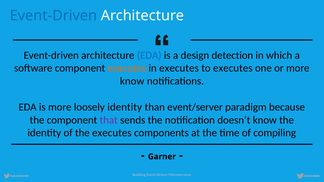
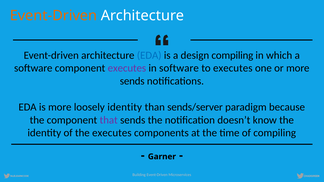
Event-Driven at (53, 16) colour: blue -> orange
design detection: detection -> compiling
executes at (127, 68) colour: orange -> purple
in executes: executes -> software
know at (132, 81): know -> sends
event/server: event/server -> sends/server
